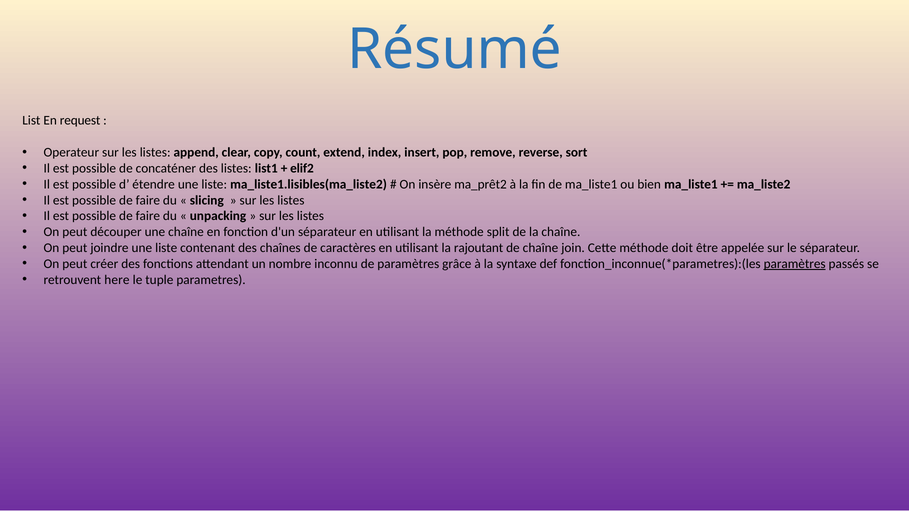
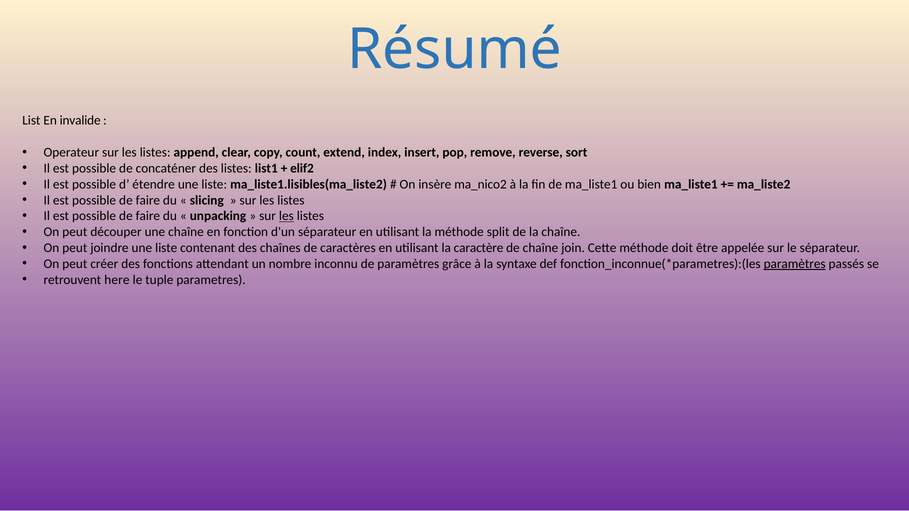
request: request -> invalide
ma_prêt2: ma_prêt2 -> ma_nico2
les at (286, 216) underline: none -> present
rajoutant: rajoutant -> caractère
